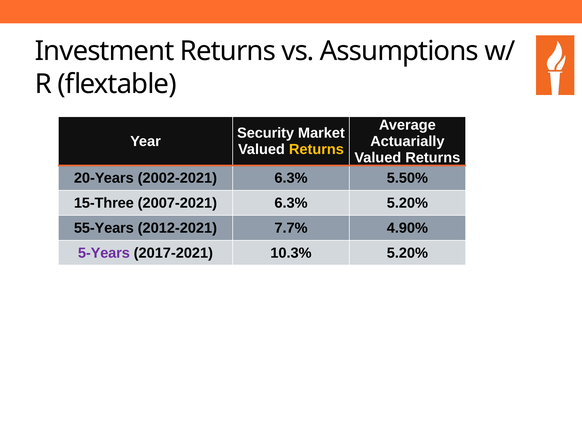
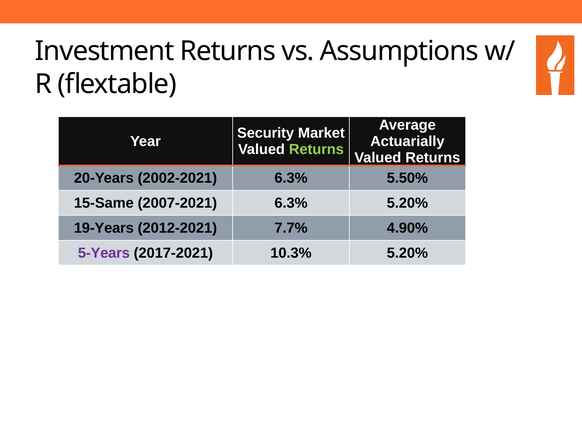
Returns at (316, 149) colour: yellow -> light green
15-Three: 15-Three -> 15-Same
55-Years: 55-Years -> 19-Years
